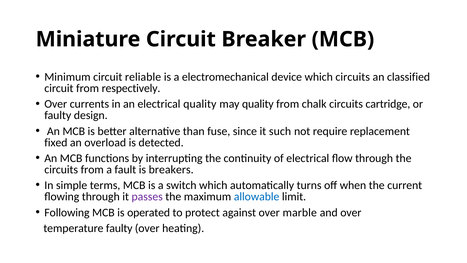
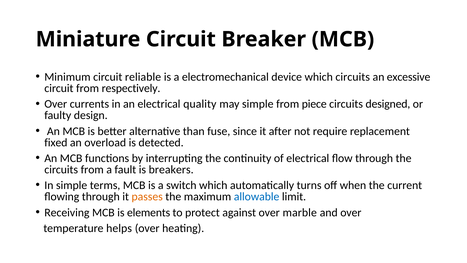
classified: classified -> excessive
may quality: quality -> simple
chalk: chalk -> piece
cartridge: cartridge -> designed
such: such -> after
passes colour: purple -> orange
Following: Following -> Receiving
operated: operated -> elements
temperature faulty: faulty -> helps
